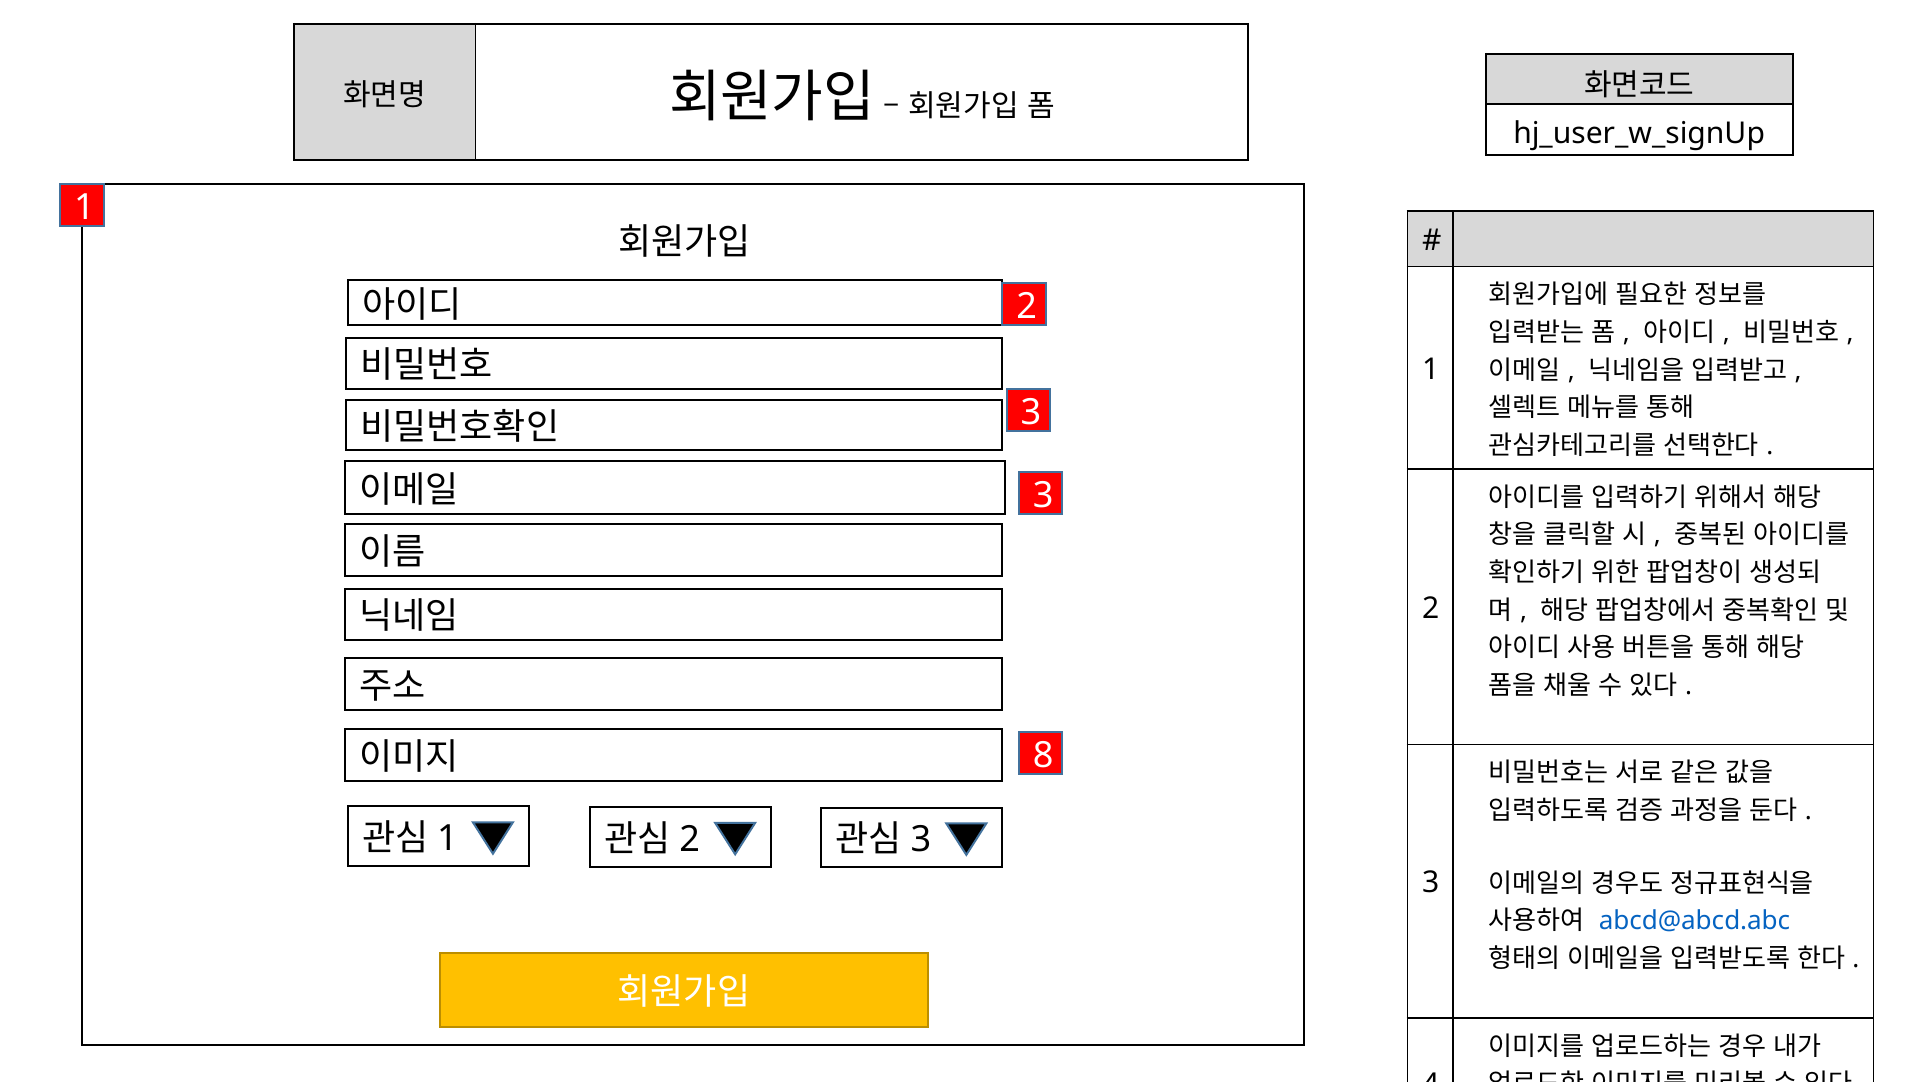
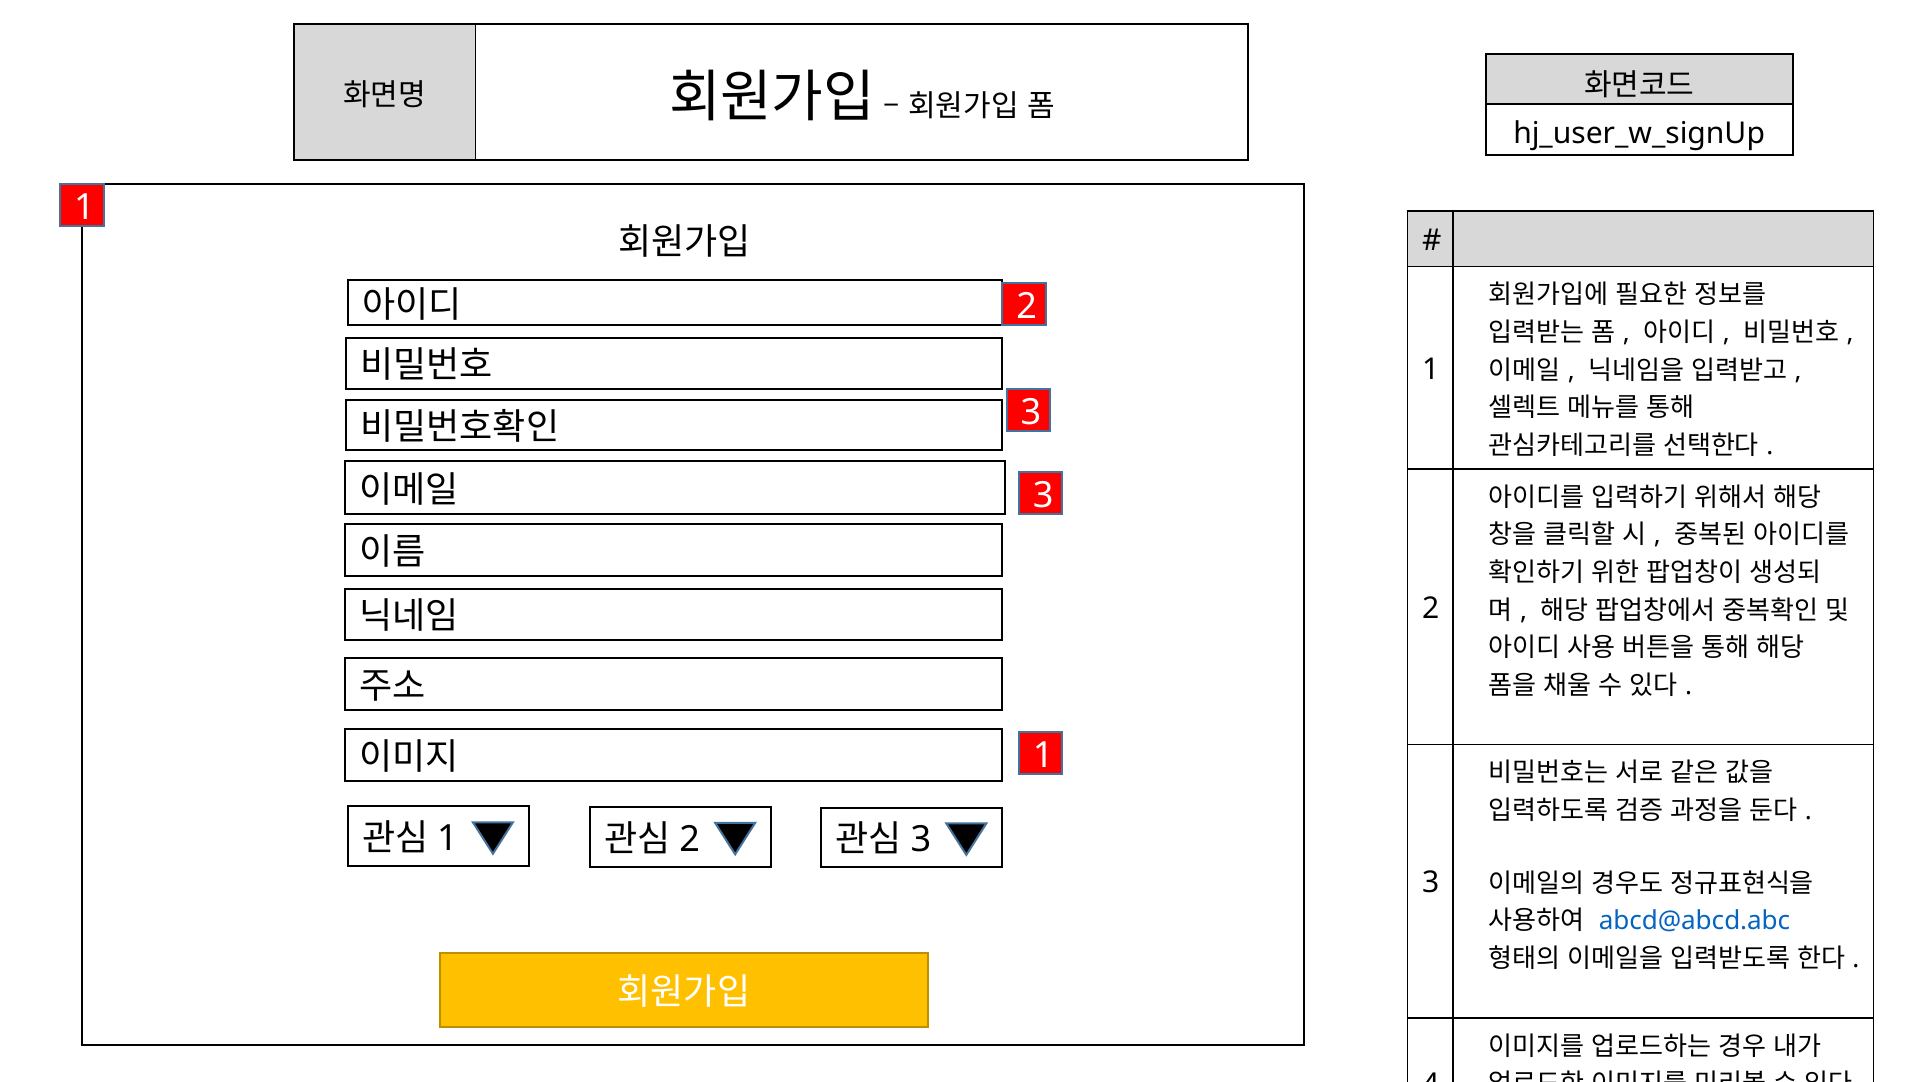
8 at (1043, 755): 8 -> 1
